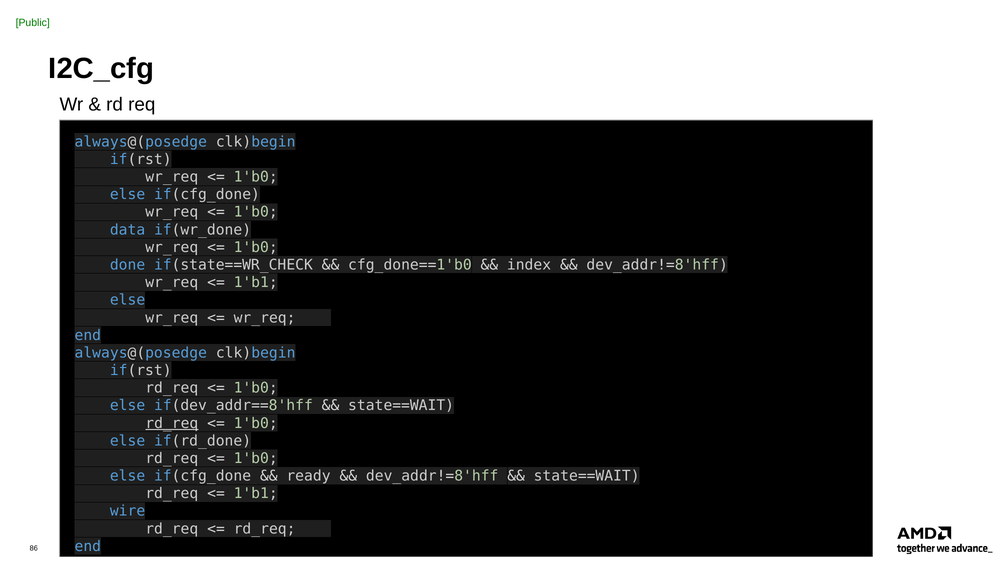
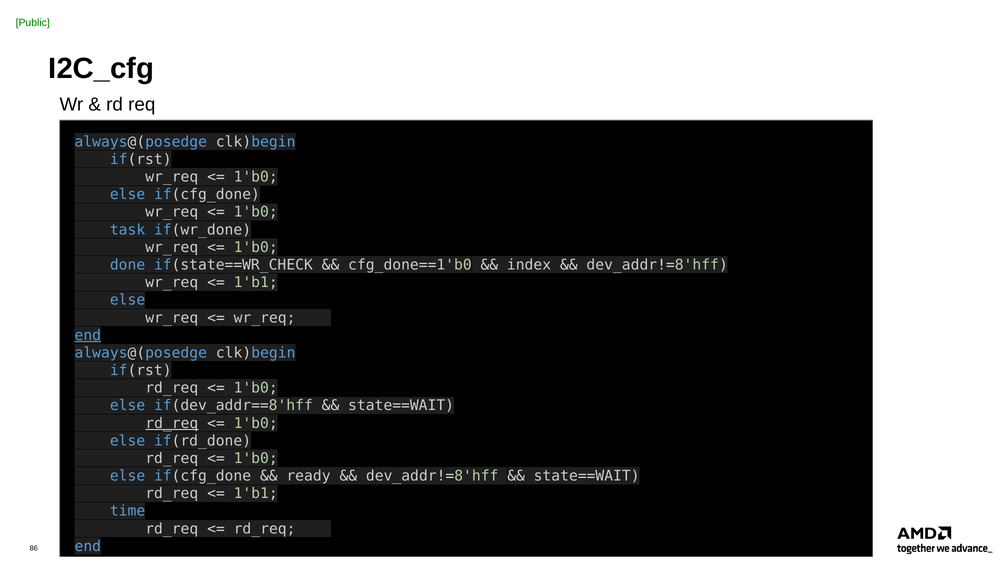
data: data -> task
end at (88, 335) underline: none -> present
wire: wire -> time
